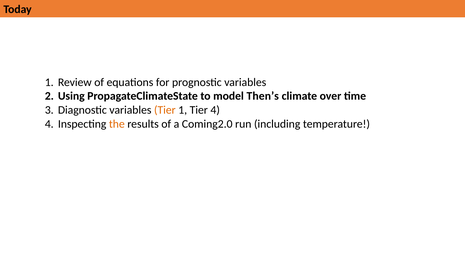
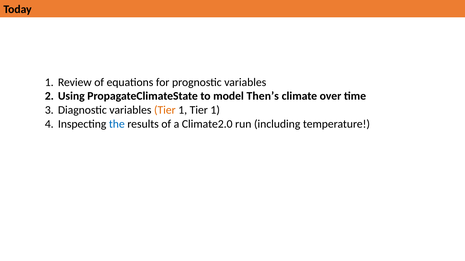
1 Tier 4: 4 -> 1
the colour: orange -> blue
Coming2.0: Coming2.0 -> Climate2.0
